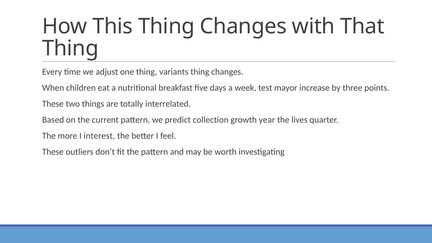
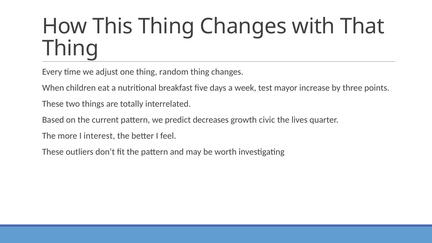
variants: variants -> random
collection: collection -> decreases
year: year -> civic
